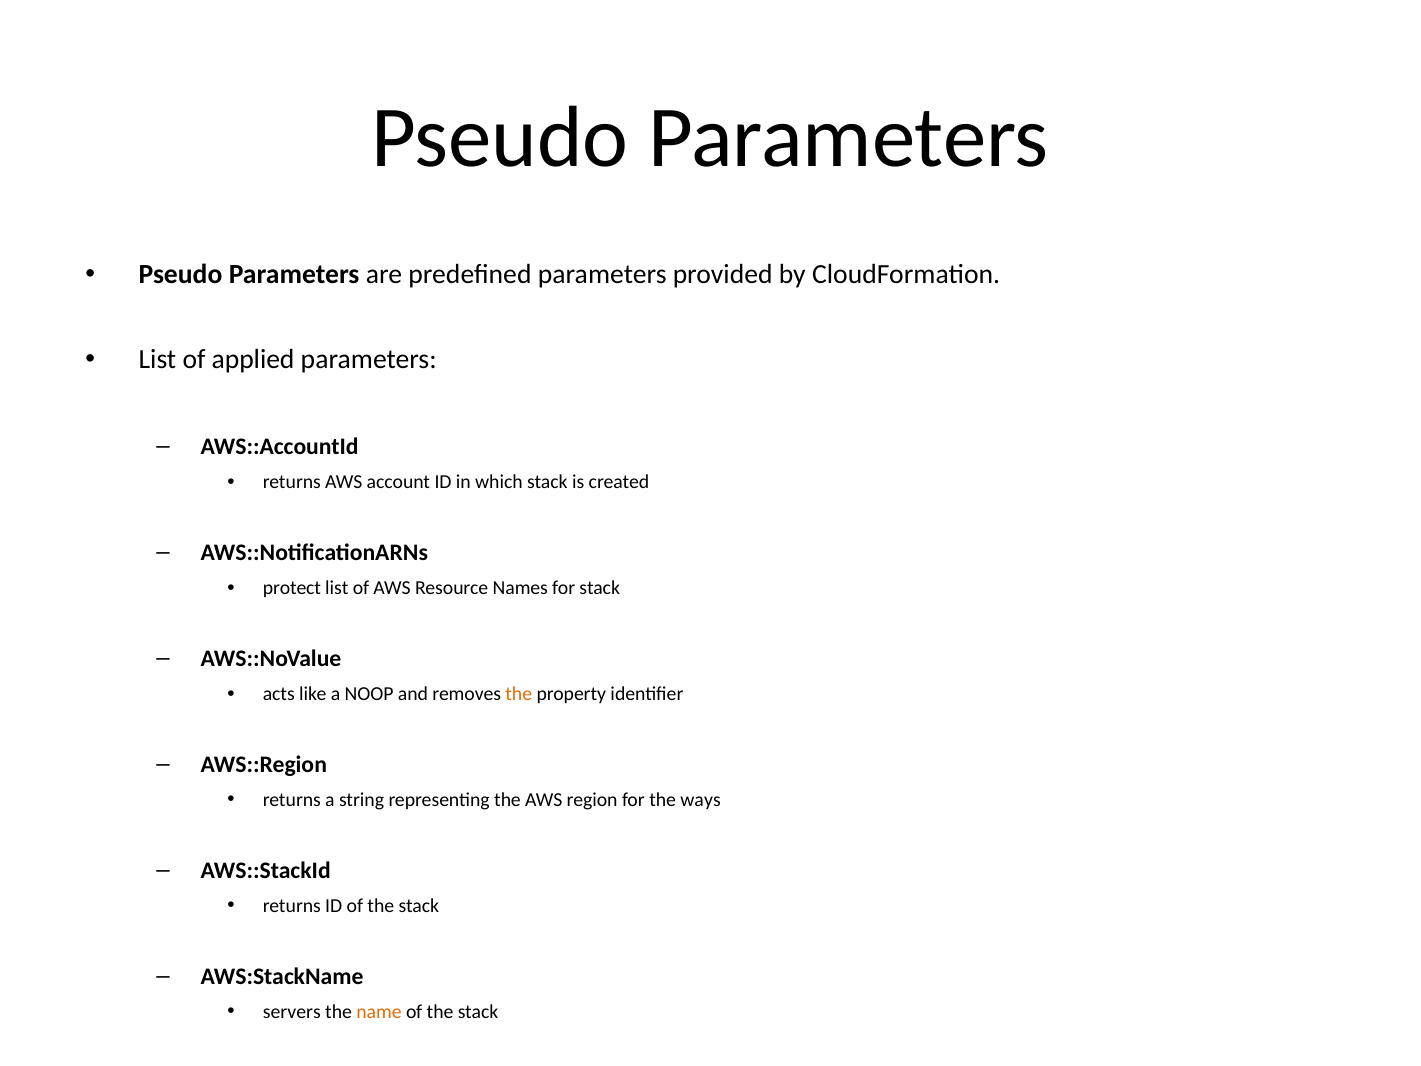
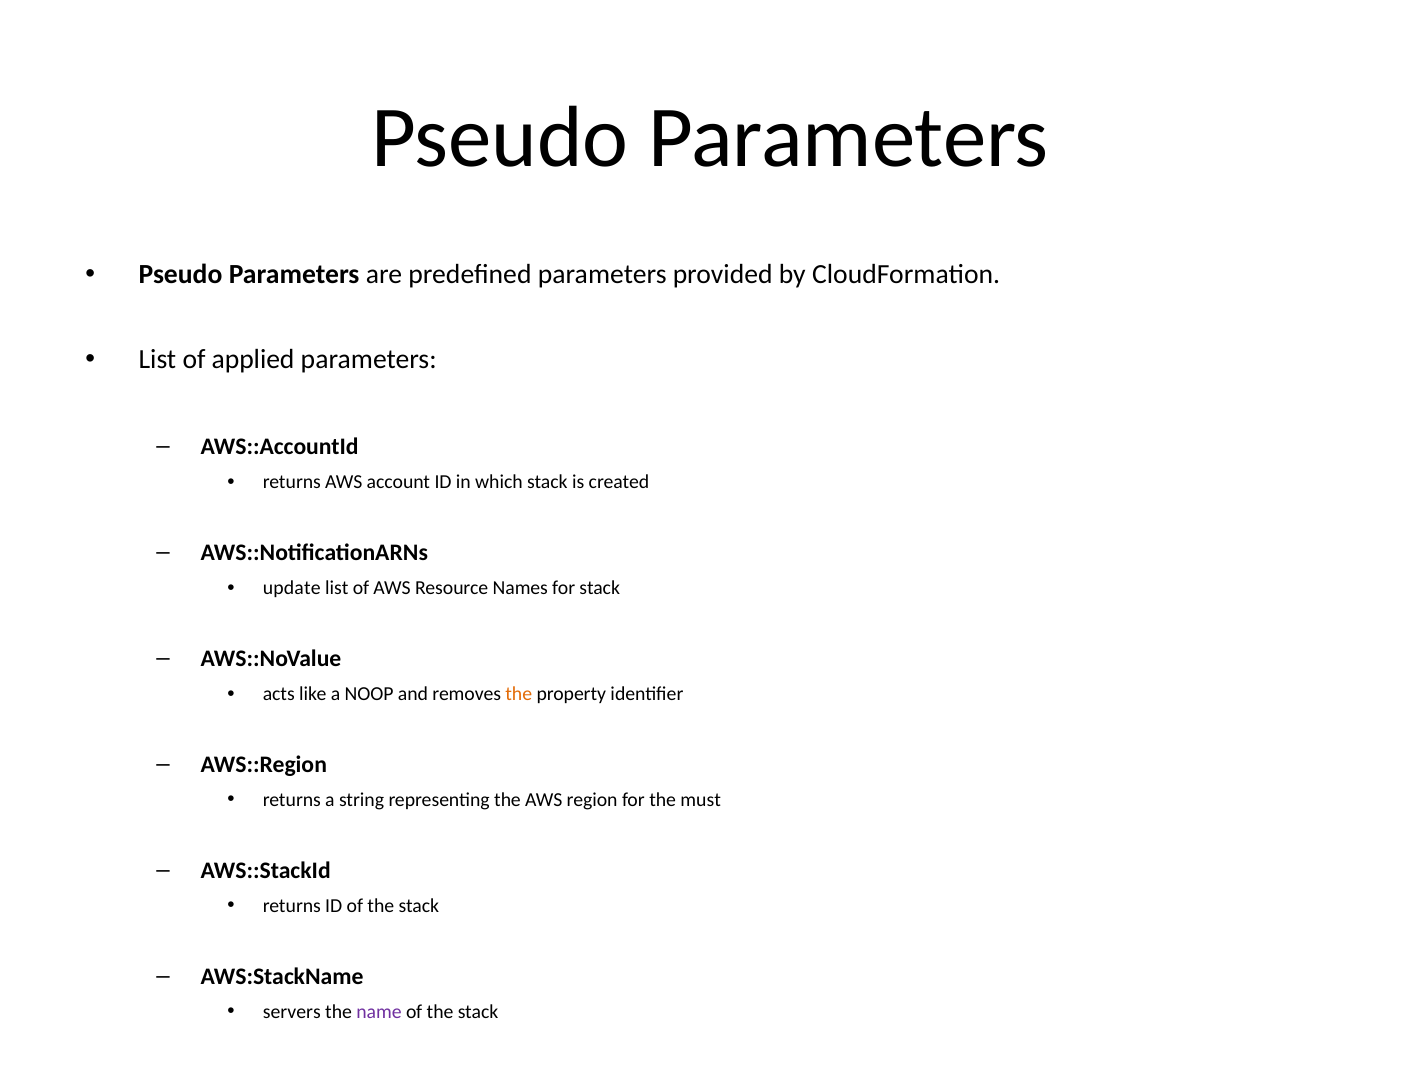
protect: protect -> update
ways: ways -> must
name colour: orange -> purple
